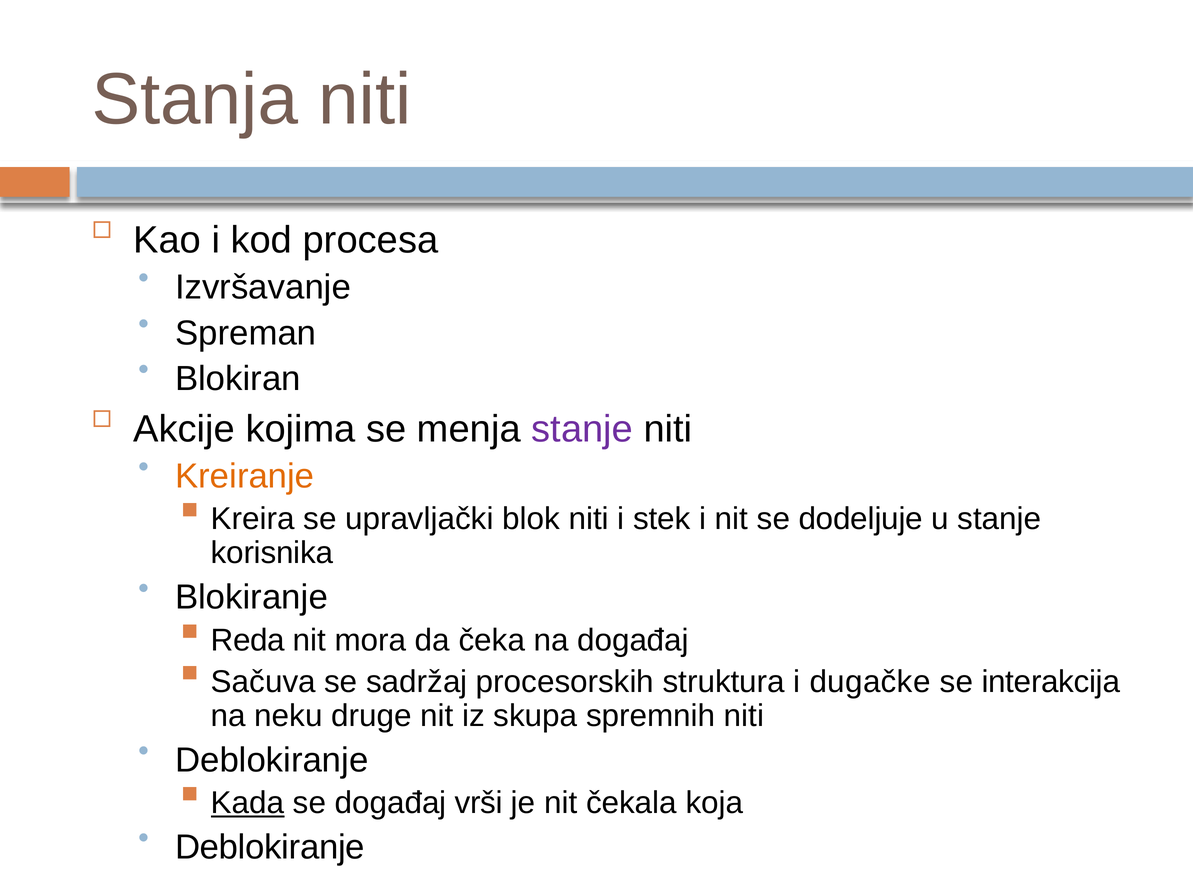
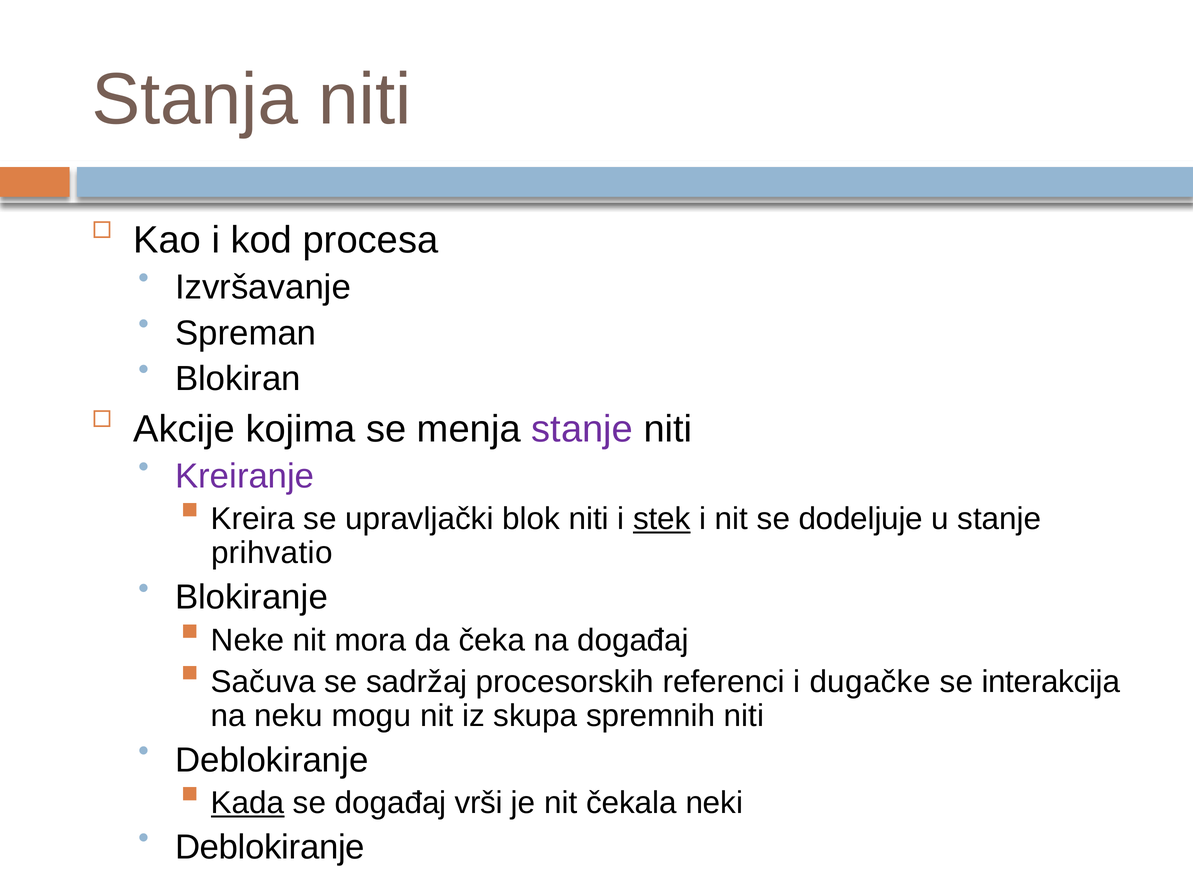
Kreiranje colour: orange -> purple
stek underline: none -> present
korisnika: korisnika -> prihvatio
Reda: Reda -> Neke
struktura: struktura -> referenci
druge: druge -> mogu
koja: koja -> neki
